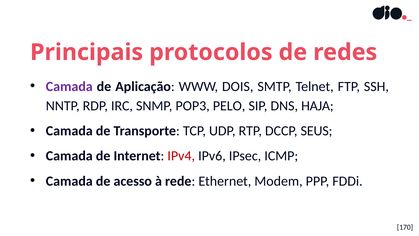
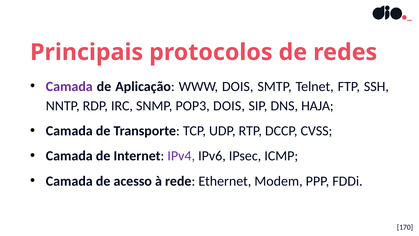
POP3 PELO: PELO -> DOIS
SEUS: SEUS -> CVSS
IPv4 colour: red -> purple
